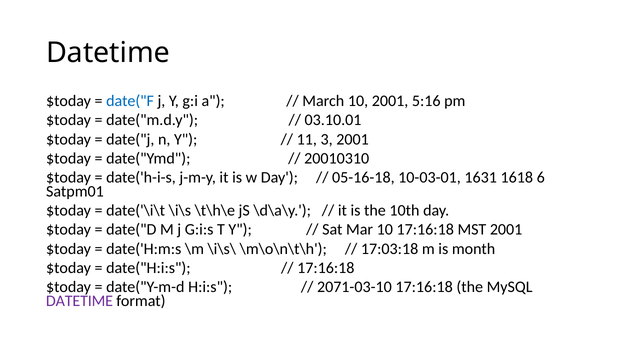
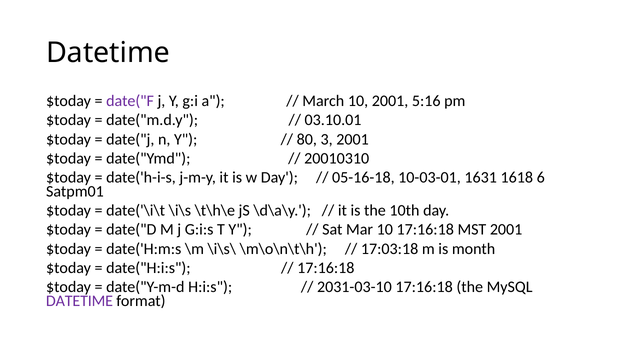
date("F colour: blue -> purple
11: 11 -> 80
2071-03-10: 2071-03-10 -> 2031-03-10
